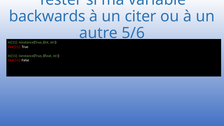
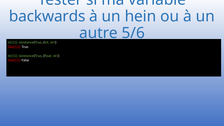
citer: citer -> hein
